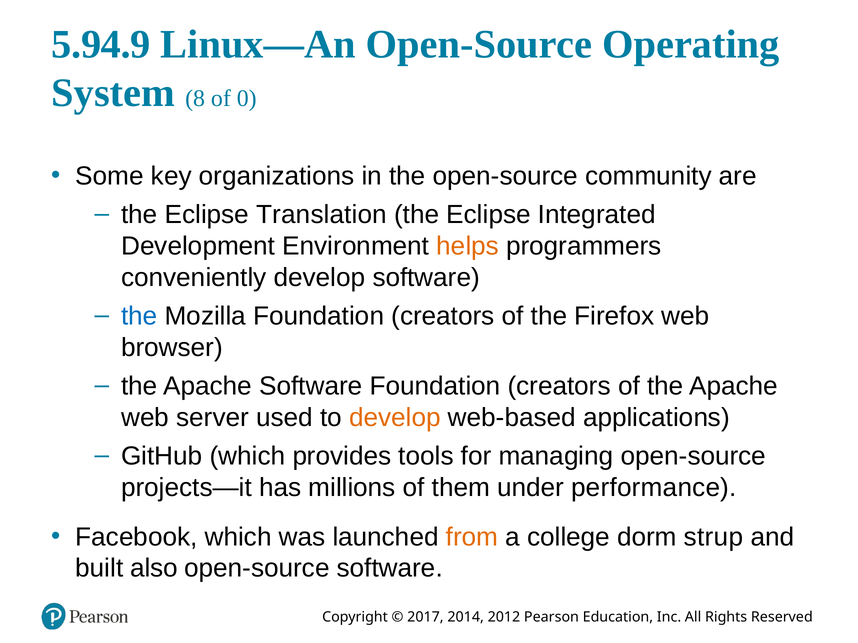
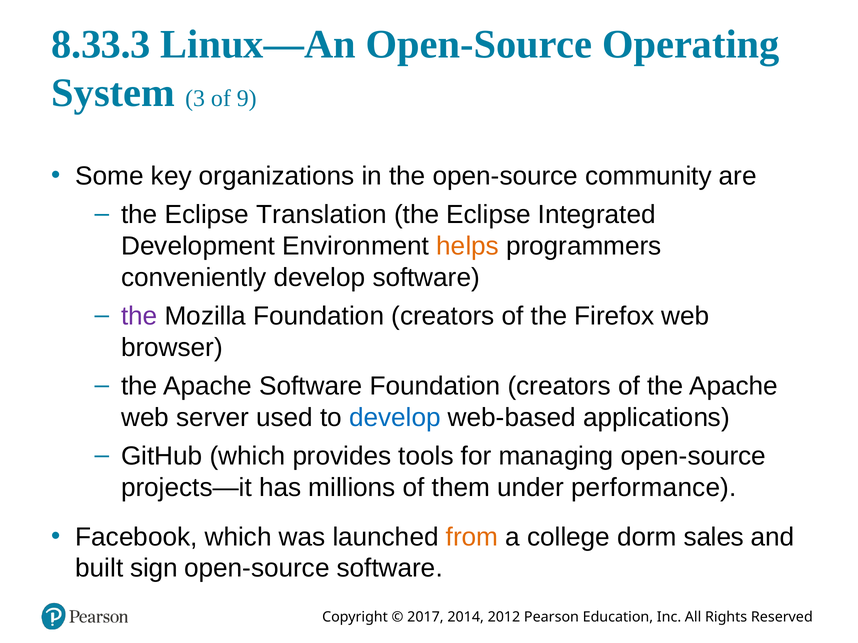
5.94.9: 5.94.9 -> 8.33.3
8: 8 -> 3
0: 0 -> 9
the at (139, 316) colour: blue -> purple
develop at (395, 418) colour: orange -> blue
strup: strup -> sales
also: also -> sign
